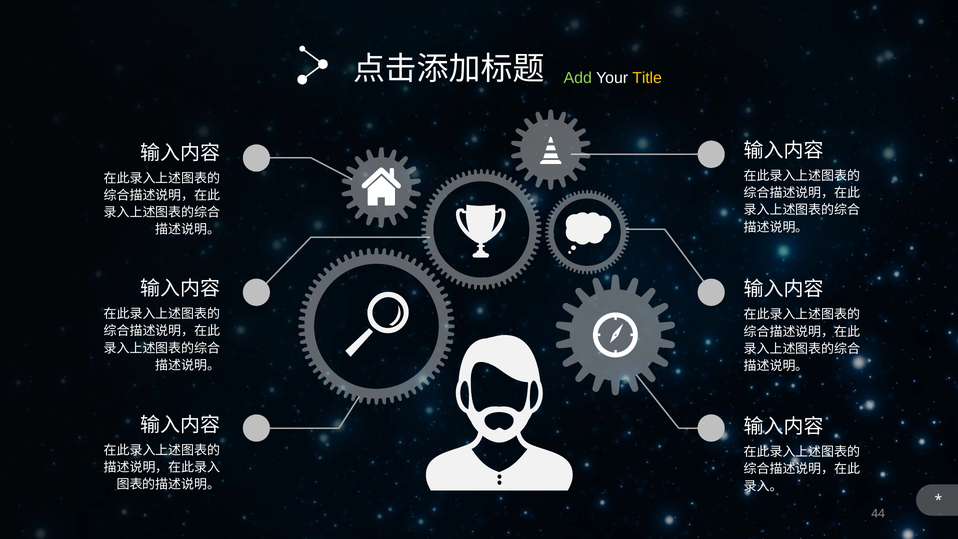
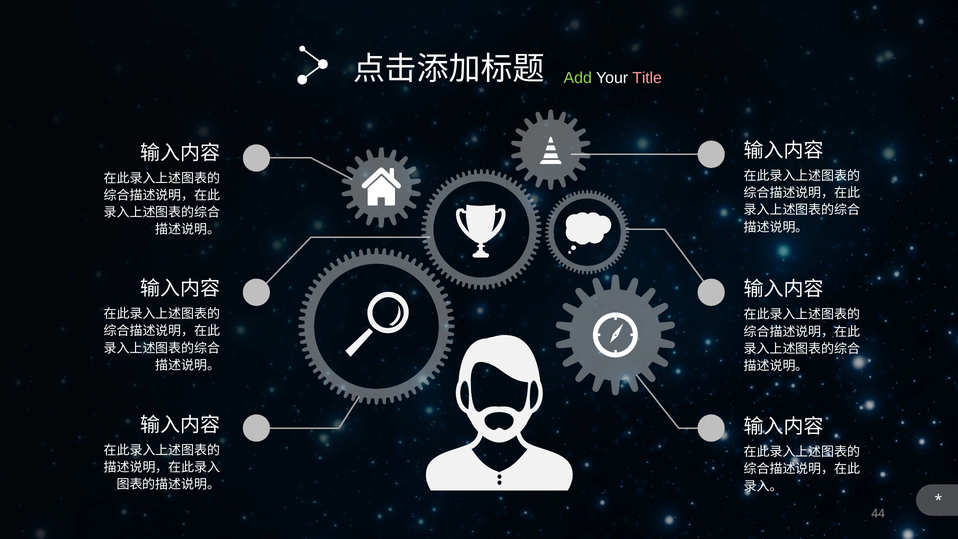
Title colour: yellow -> pink
